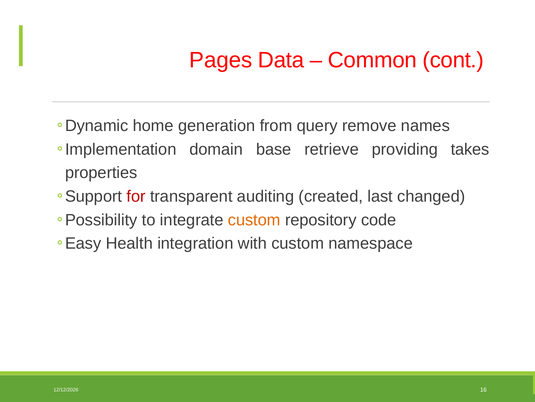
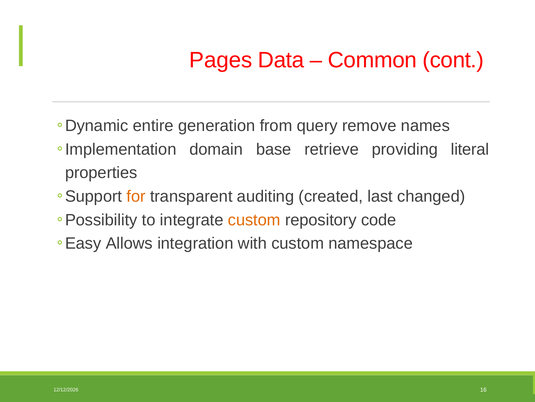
home: home -> entire
takes: takes -> literal
for colour: red -> orange
Health: Health -> Allows
